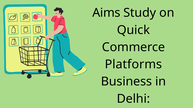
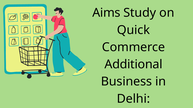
Platforms: Platforms -> Additional
